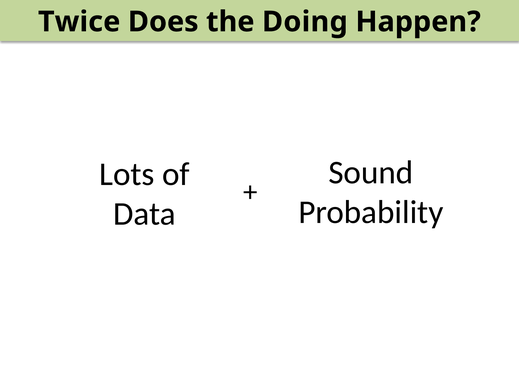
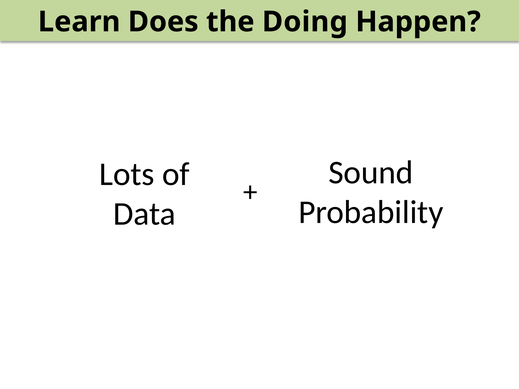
Twice: Twice -> Learn
